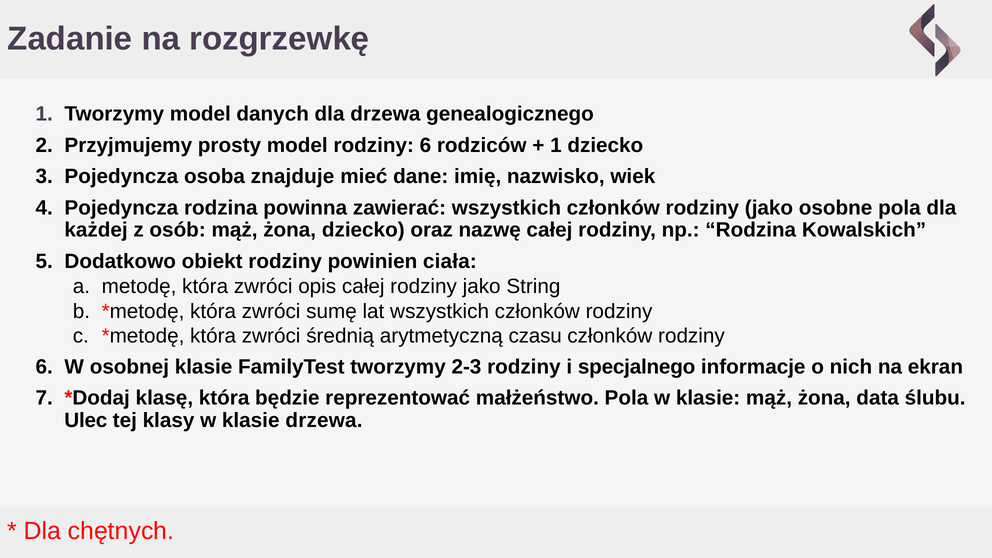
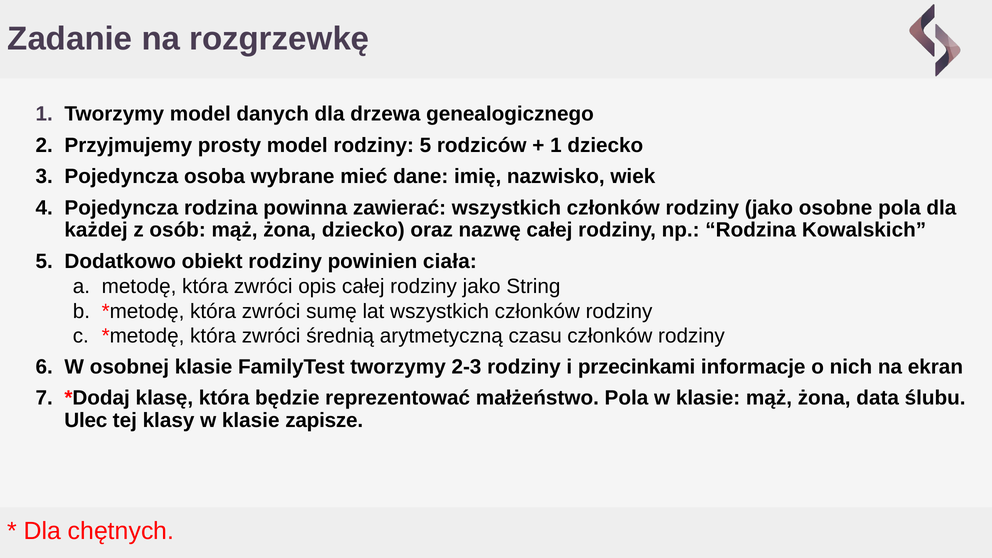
model rodziny 6: 6 -> 5
znajduje: znajduje -> wybrane
specjalnego: specjalnego -> przecinkami
klasie drzewa: drzewa -> zapisze
